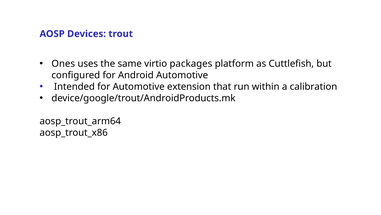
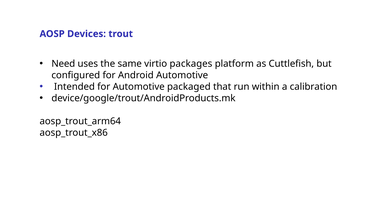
Ones: Ones -> Need
extension: extension -> packaged
